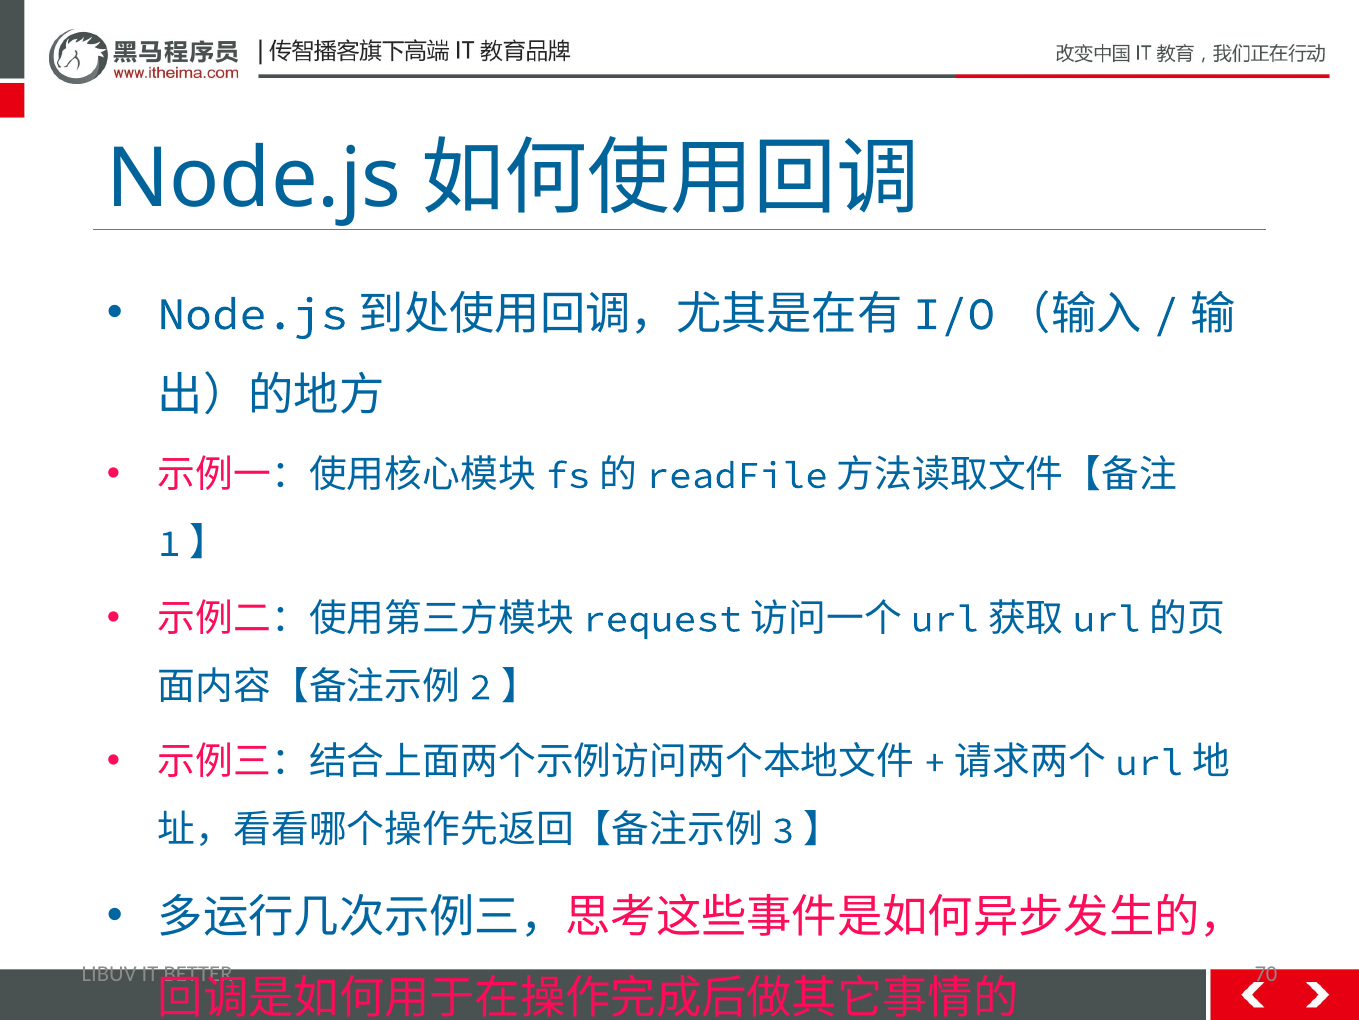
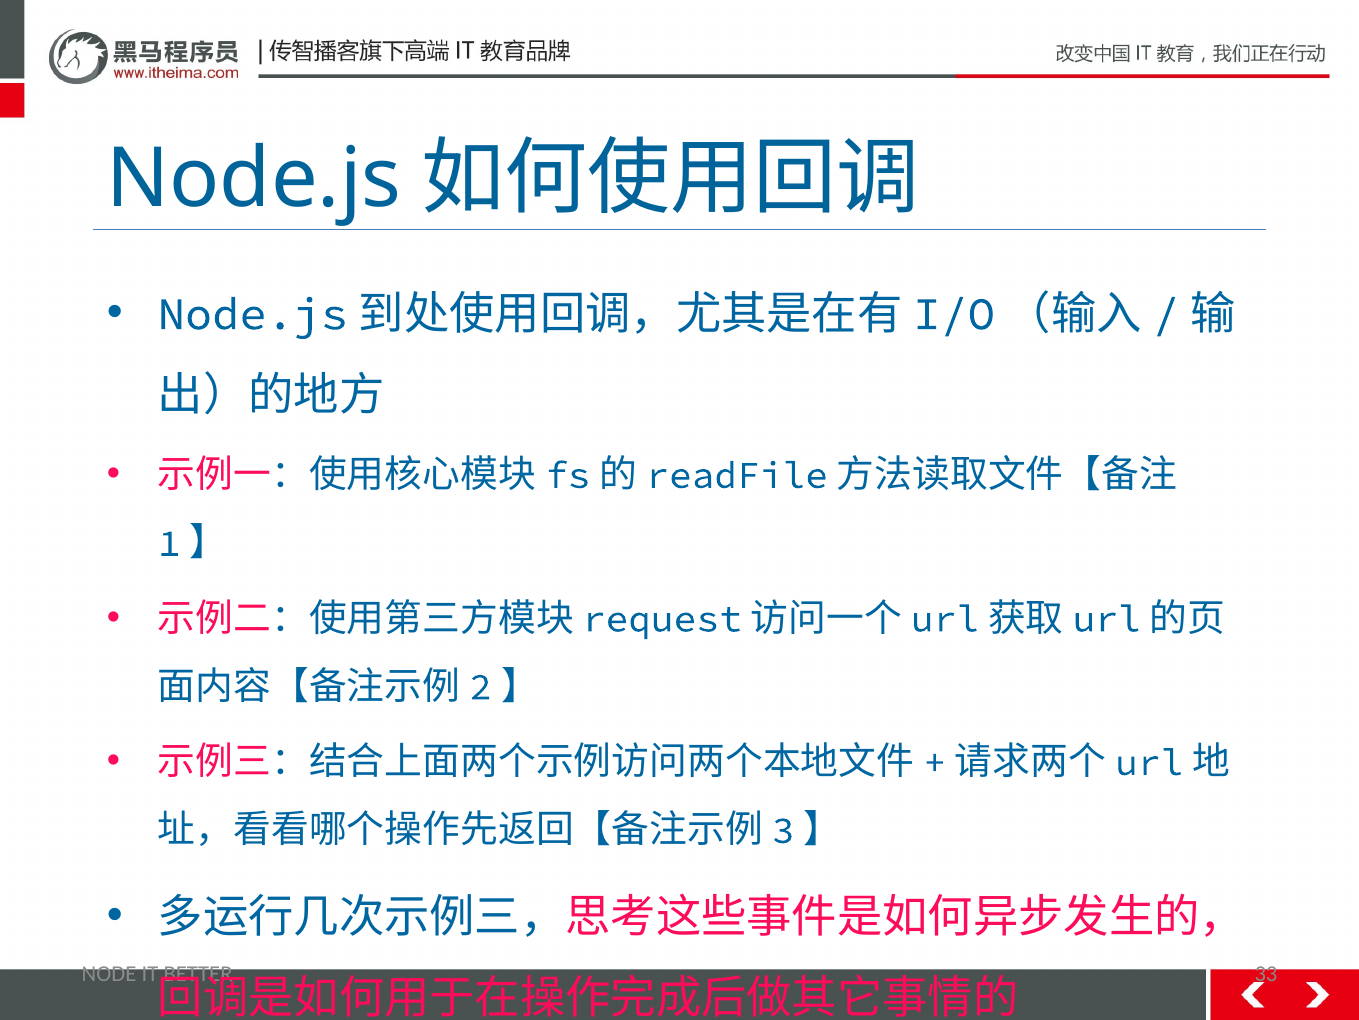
LIBUV: LIBUV -> NODE
70: 70 -> 33
